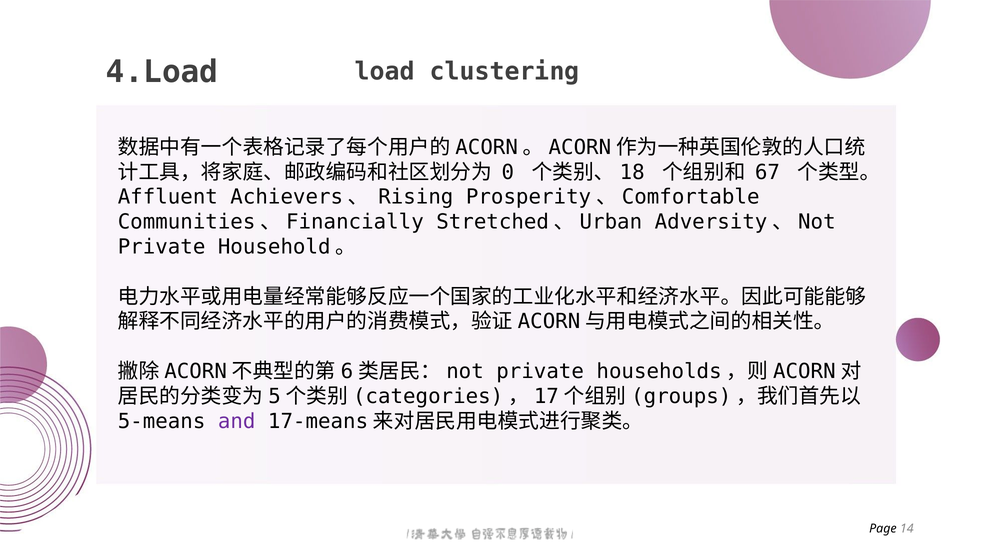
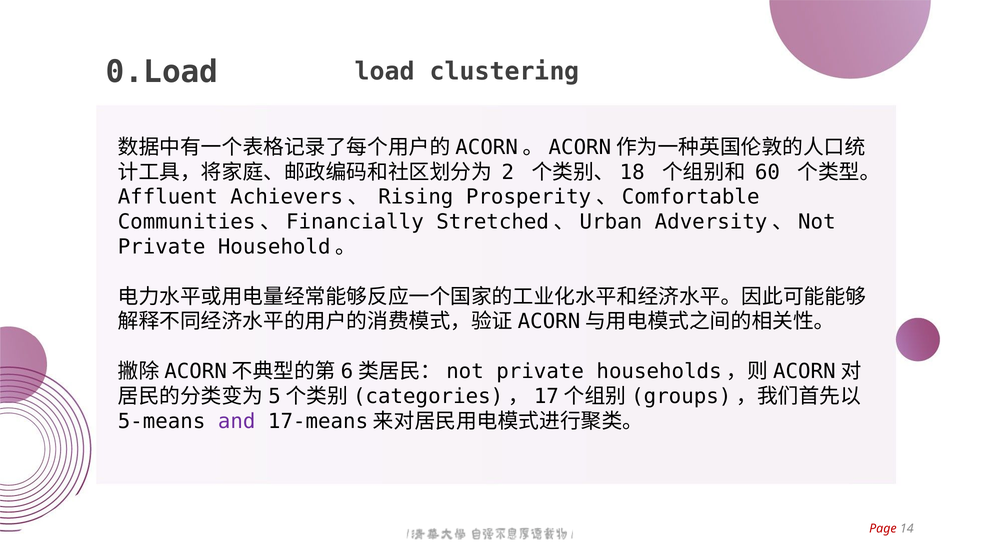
4.Load: 4.Load -> 0.Load
0: 0 -> 2
67: 67 -> 60
Page colour: black -> red
